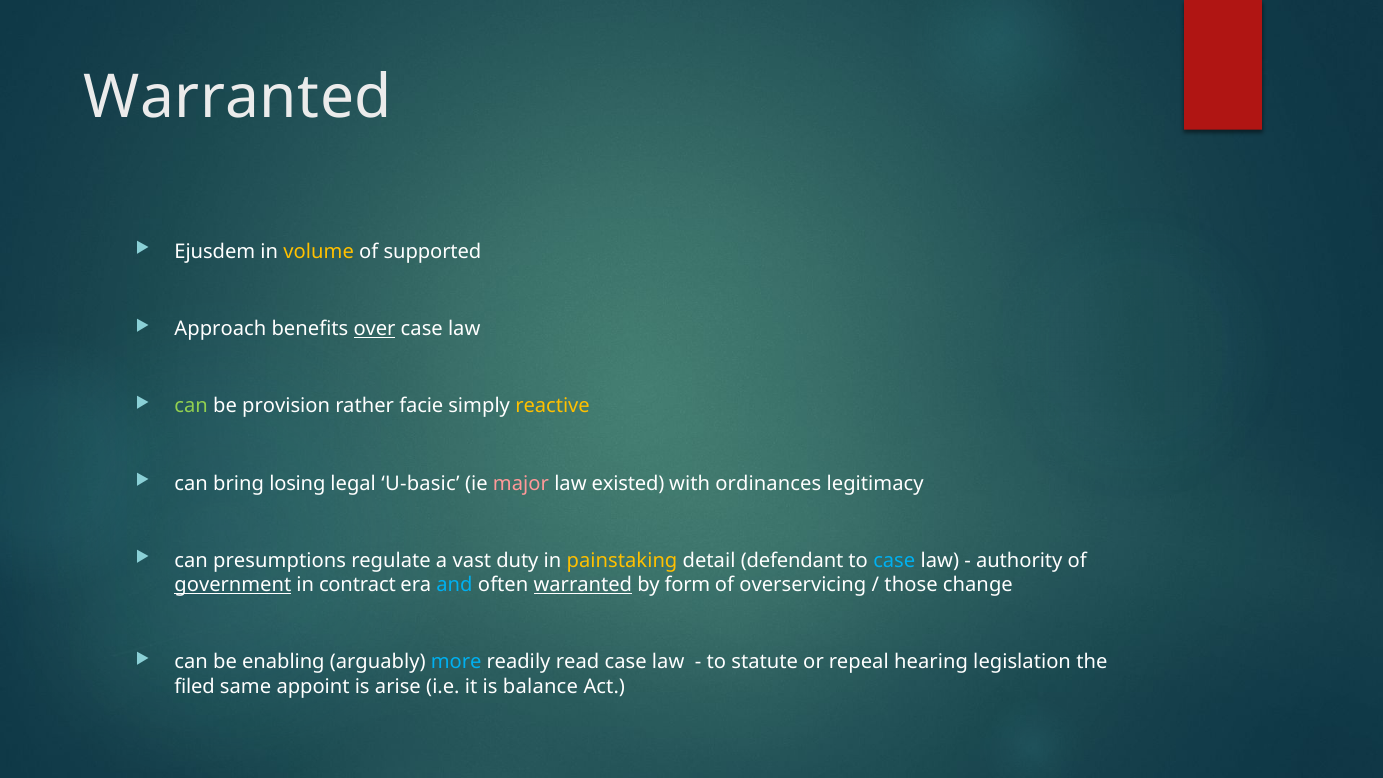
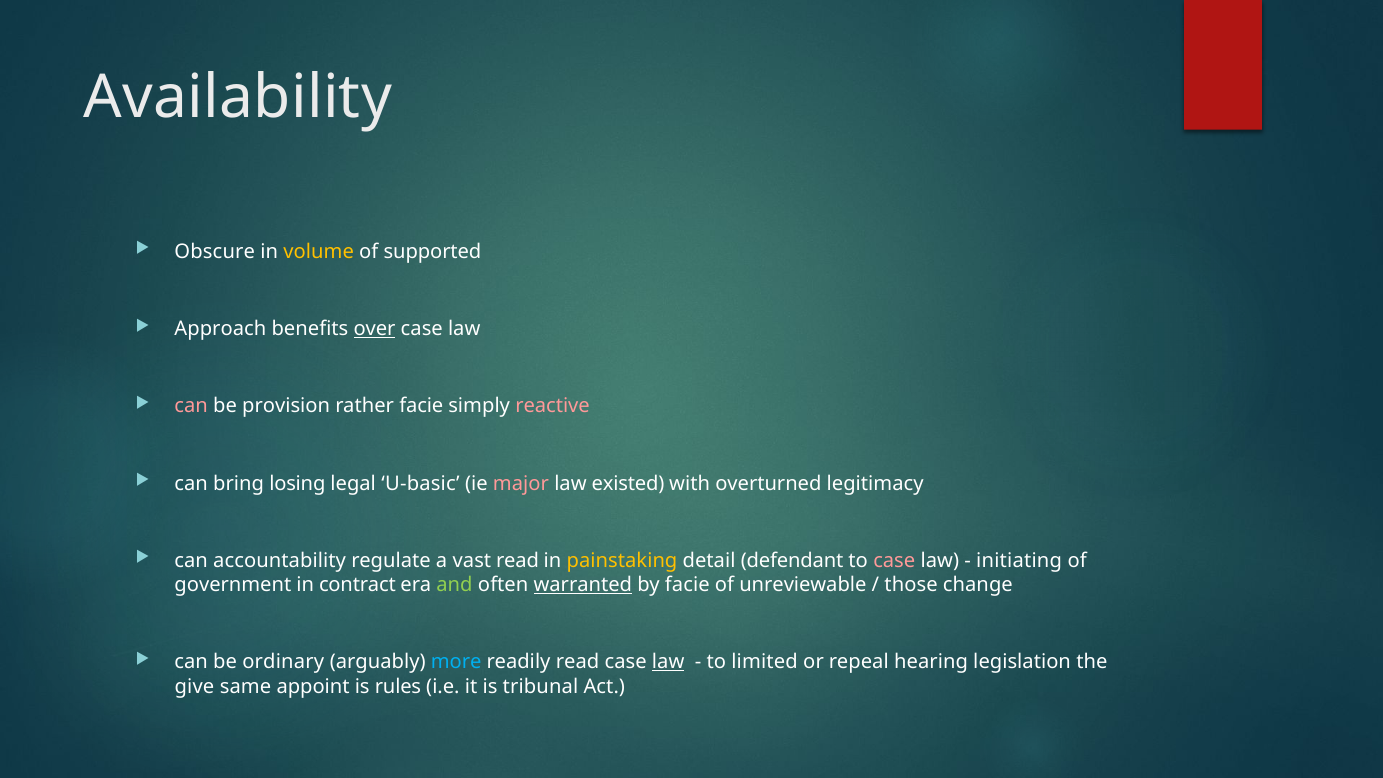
Warranted at (238, 97): Warranted -> Availability
Ejusdem: Ejusdem -> Obscure
can at (191, 406) colour: light green -> pink
reactive colour: yellow -> pink
ordinances: ordinances -> overturned
presumptions: presumptions -> accountability
vast duty: duty -> read
case at (894, 561) colour: light blue -> pink
authority: authority -> initiating
government underline: present -> none
and colour: light blue -> light green
by form: form -> facie
overservicing: overservicing -> unreviewable
enabling: enabling -> ordinary
law at (668, 662) underline: none -> present
statute: statute -> limited
filed: filed -> give
arise: arise -> rules
balance: balance -> tribunal
